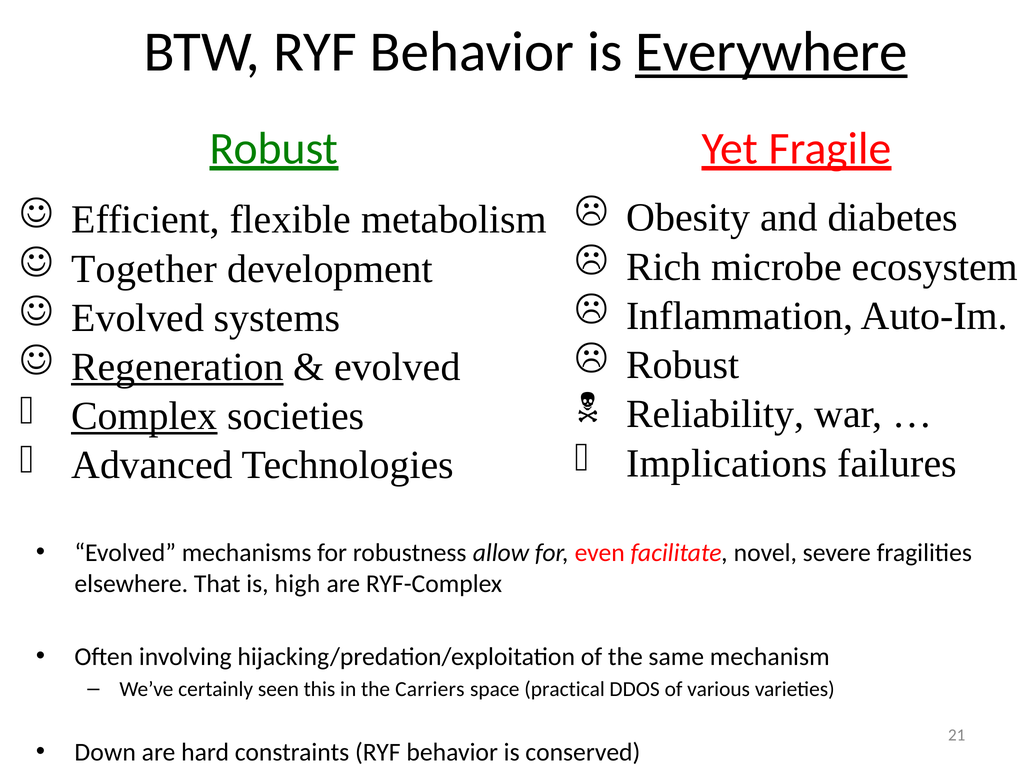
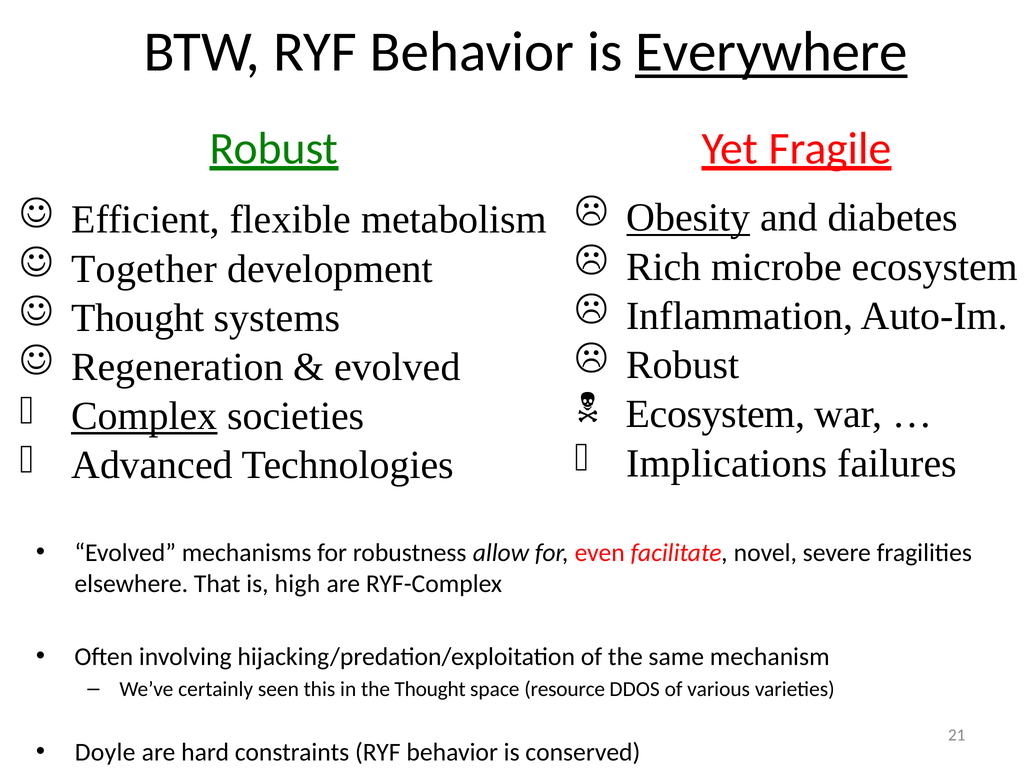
Obesity underline: none -> present
Evolved at (138, 318): Evolved -> Thought
Regeneration underline: present -> none
Reliability at (715, 414): Reliability -> Ecosystem
the Carriers: Carriers -> Thought
practical: practical -> resource
Down: Down -> Doyle
